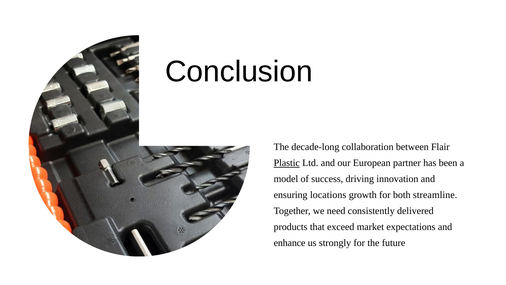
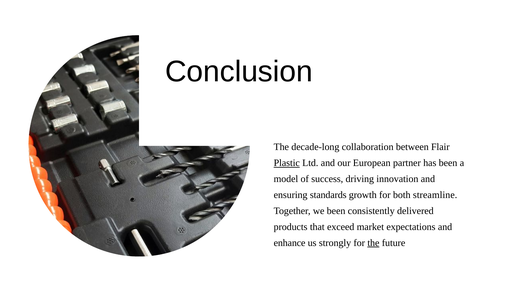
locations: locations -> standards
we need: need -> been
the at (373, 242) underline: none -> present
